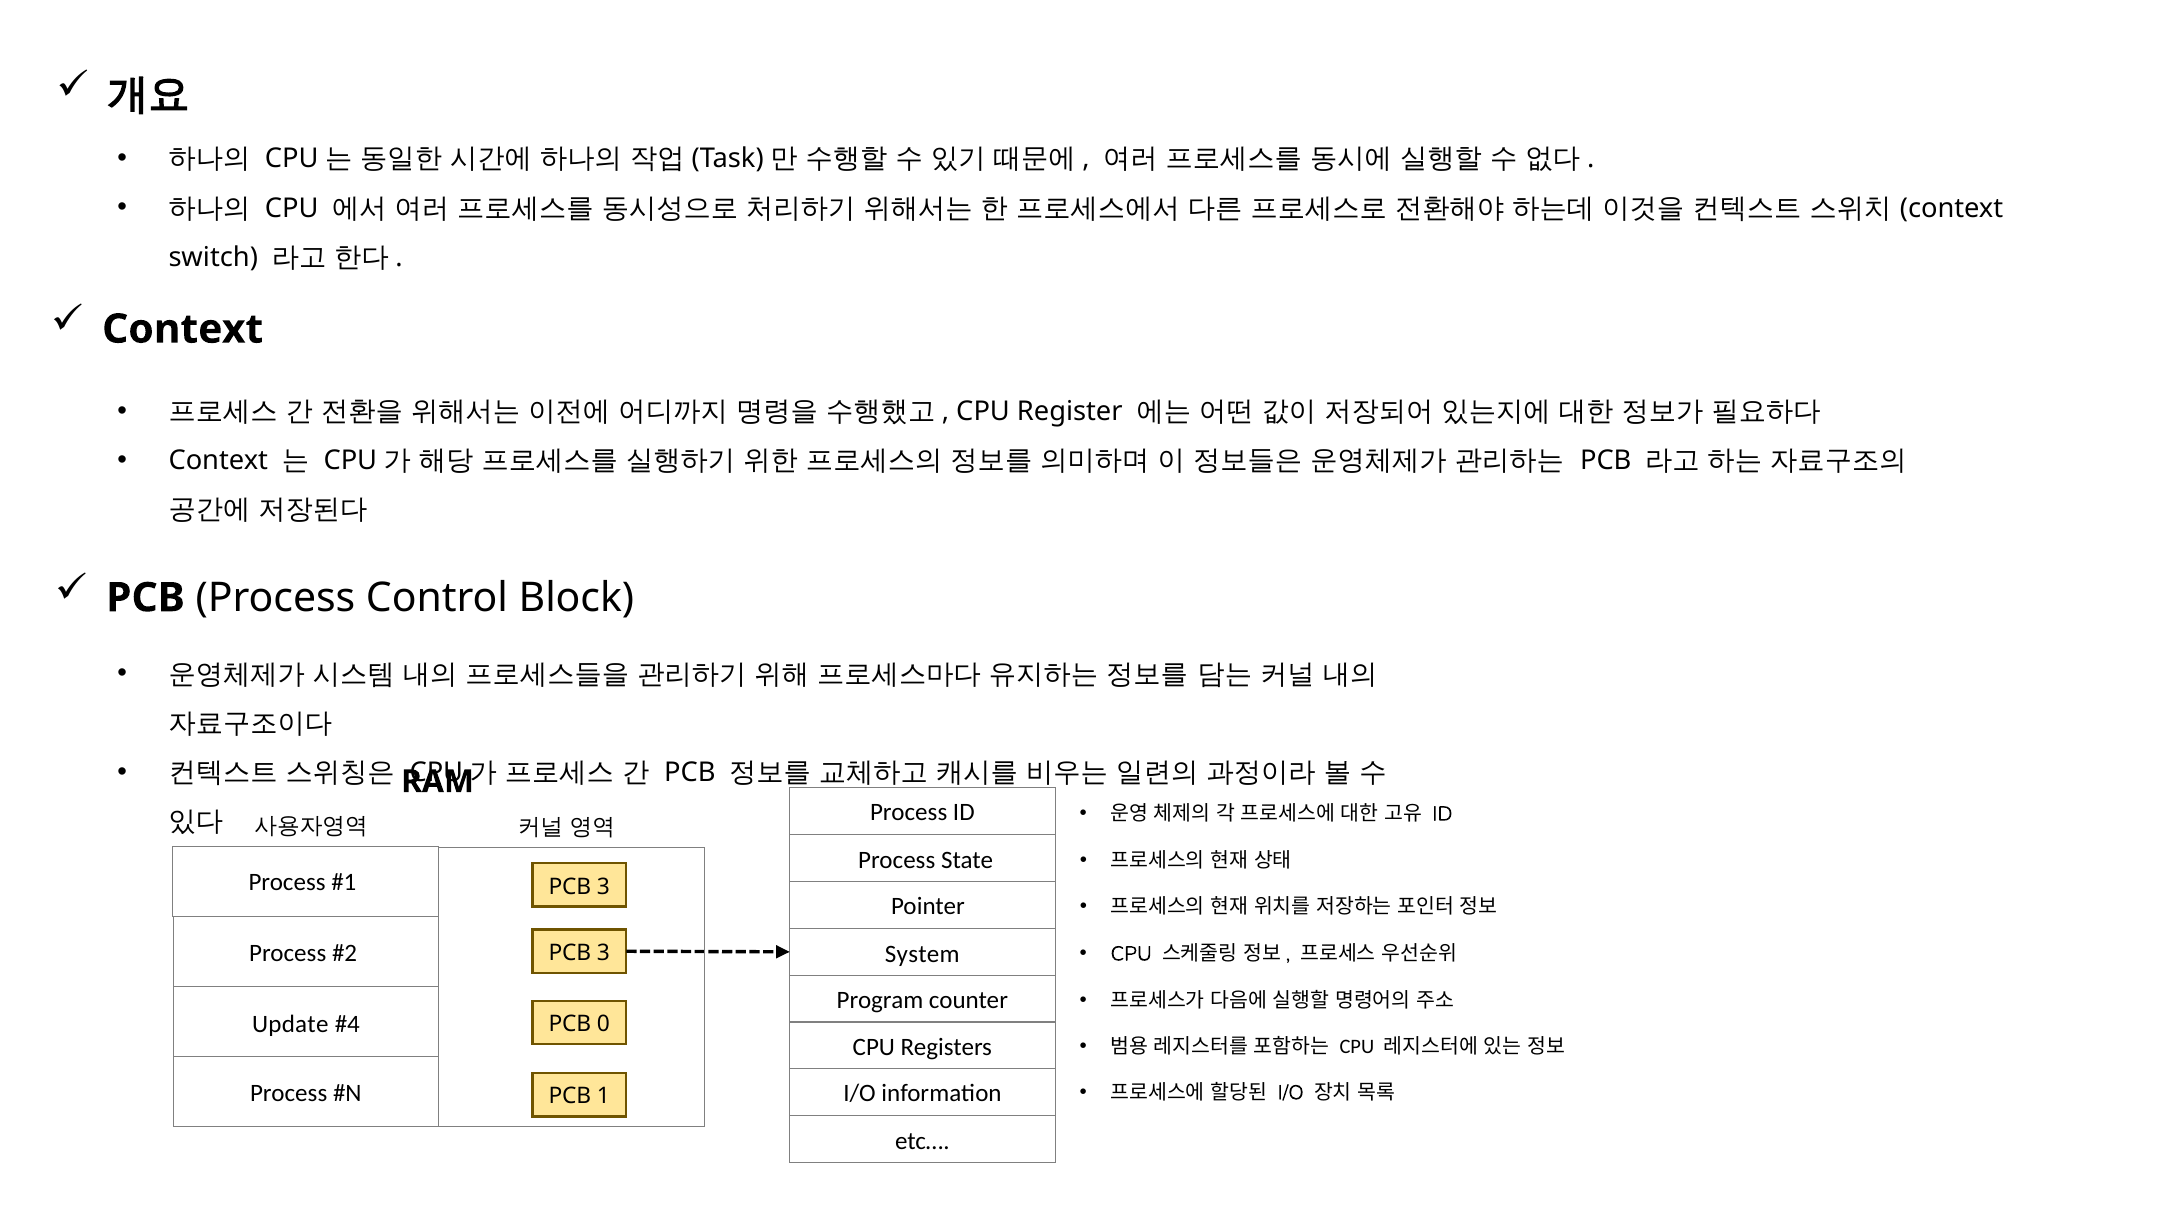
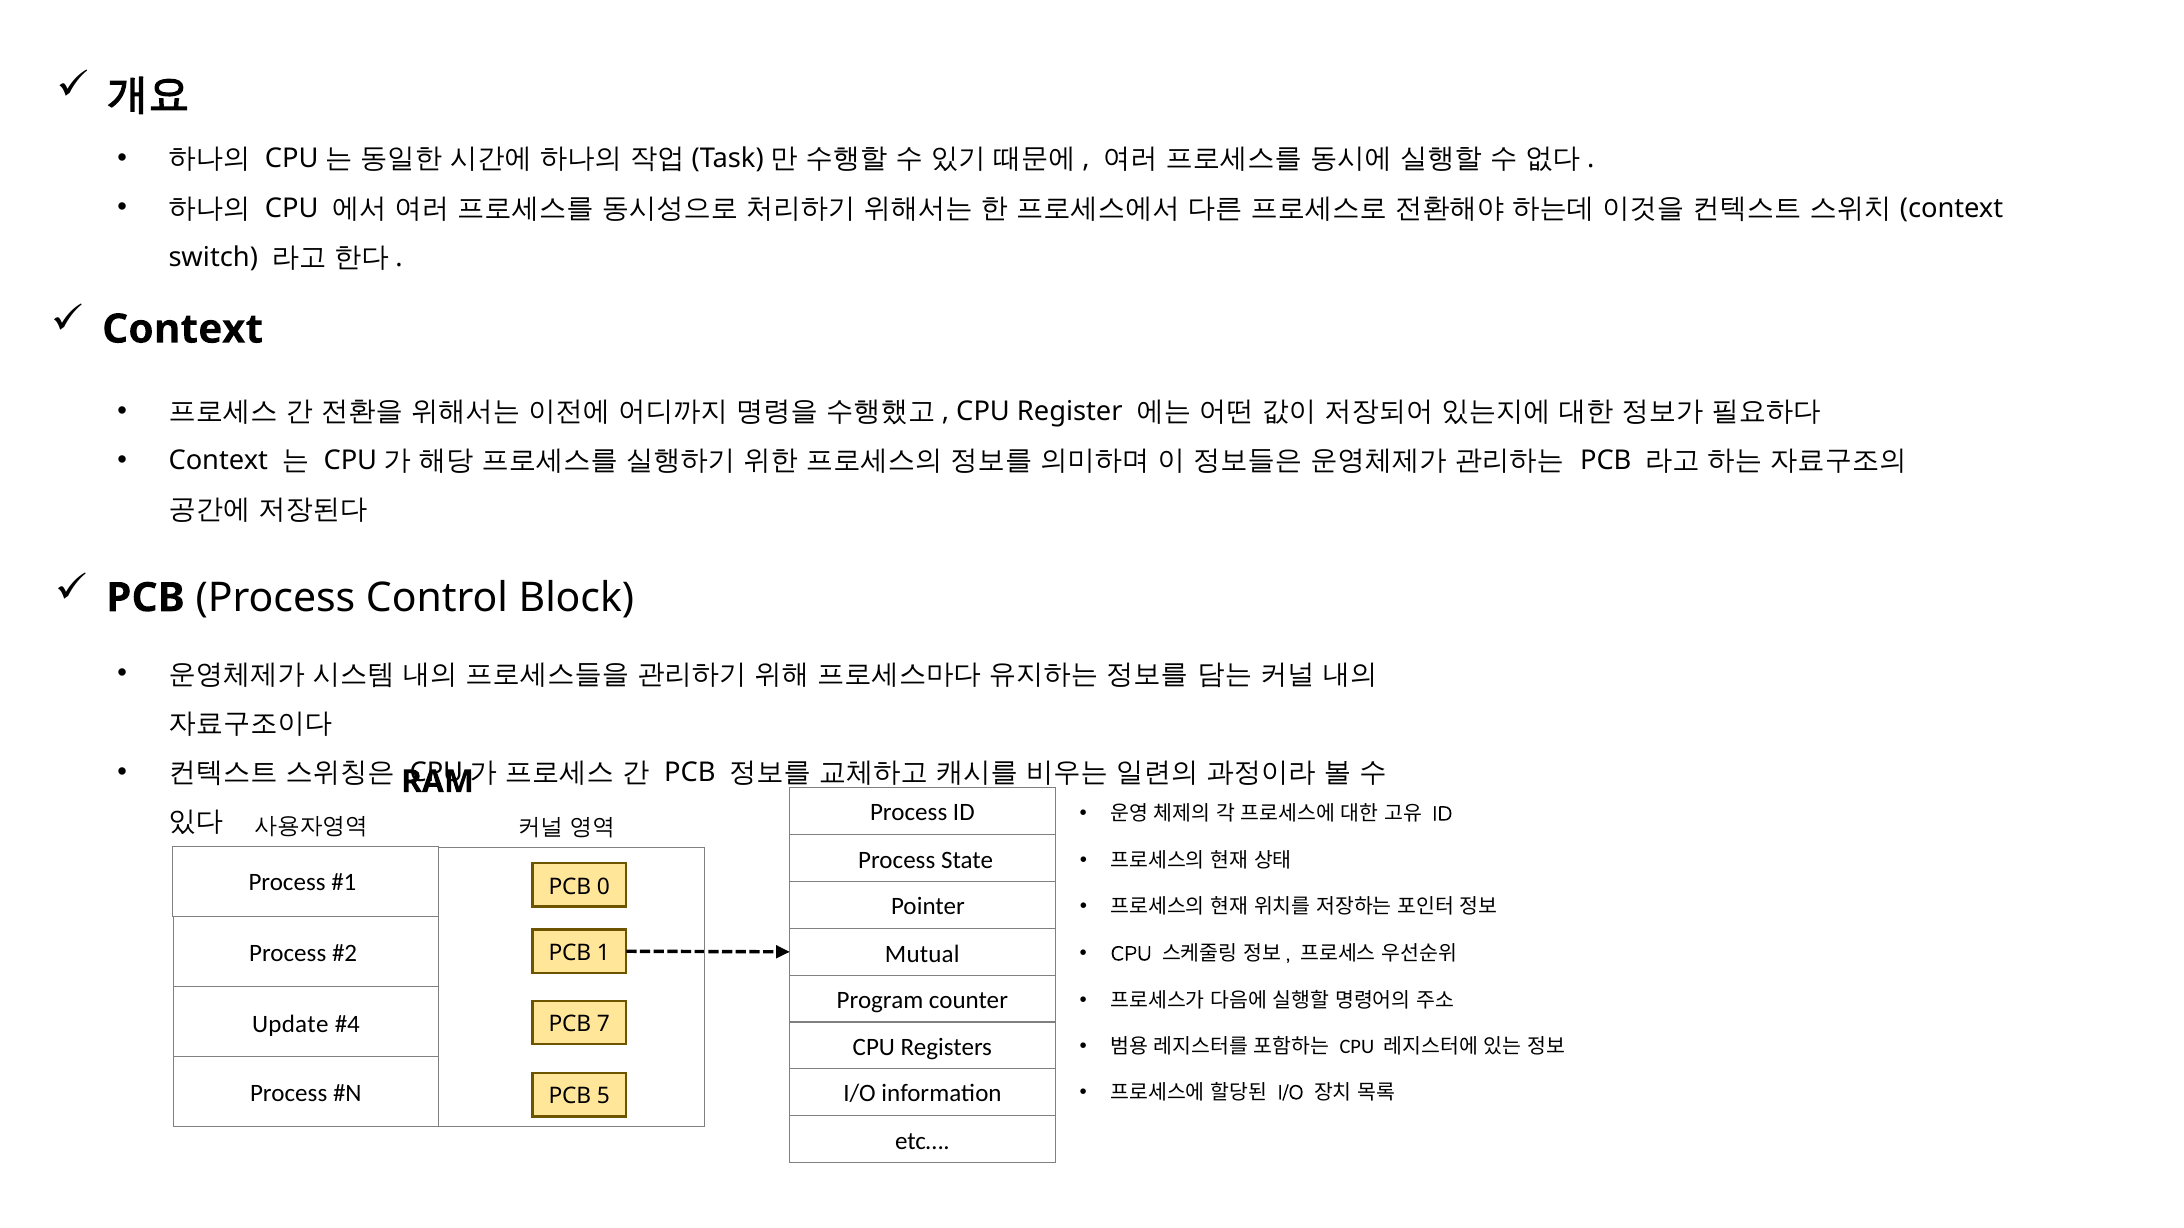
3 at (603, 887): 3 -> 0
System: System -> Mutual
3 at (603, 953): 3 -> 1
0: 0 -> 7
1: 1 -> 5
